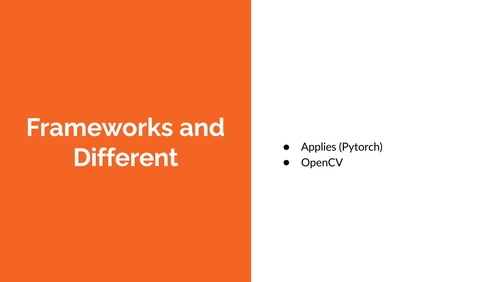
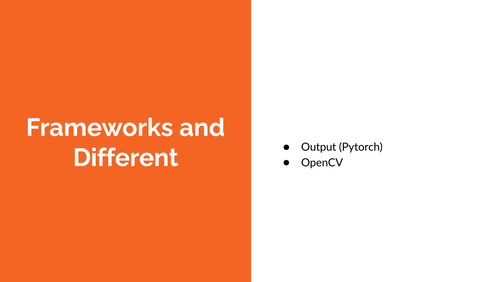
Applies: Applies -> Output
